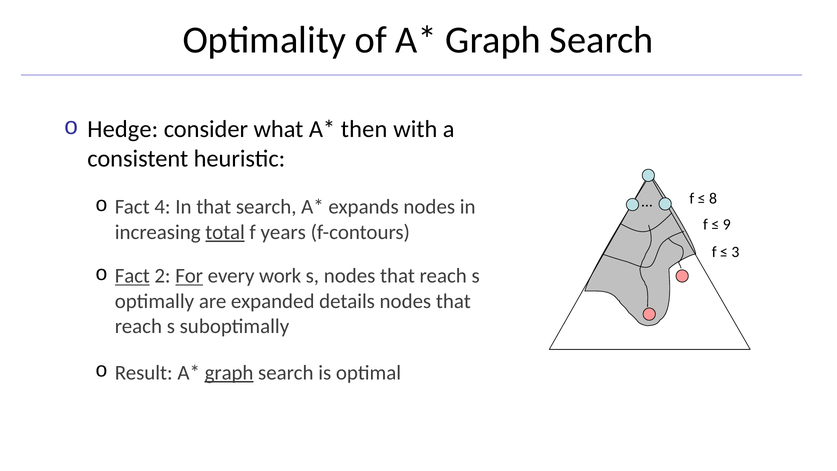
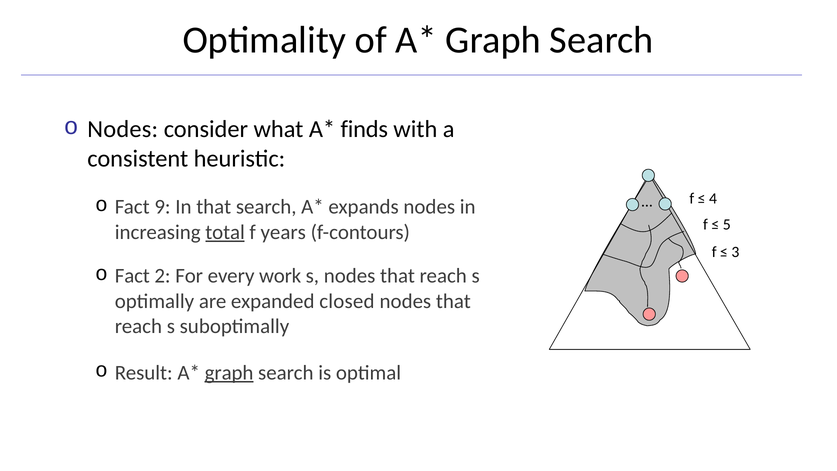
Hedge at (123, 129): Hedge -> Nodes
then: then -> finds
8: 8 -> 4
4: 4 -> 9
9: 9 -> 5
Fact at (132, 276) underline: present -> none
For underline: present -> none
details: details -> closed
